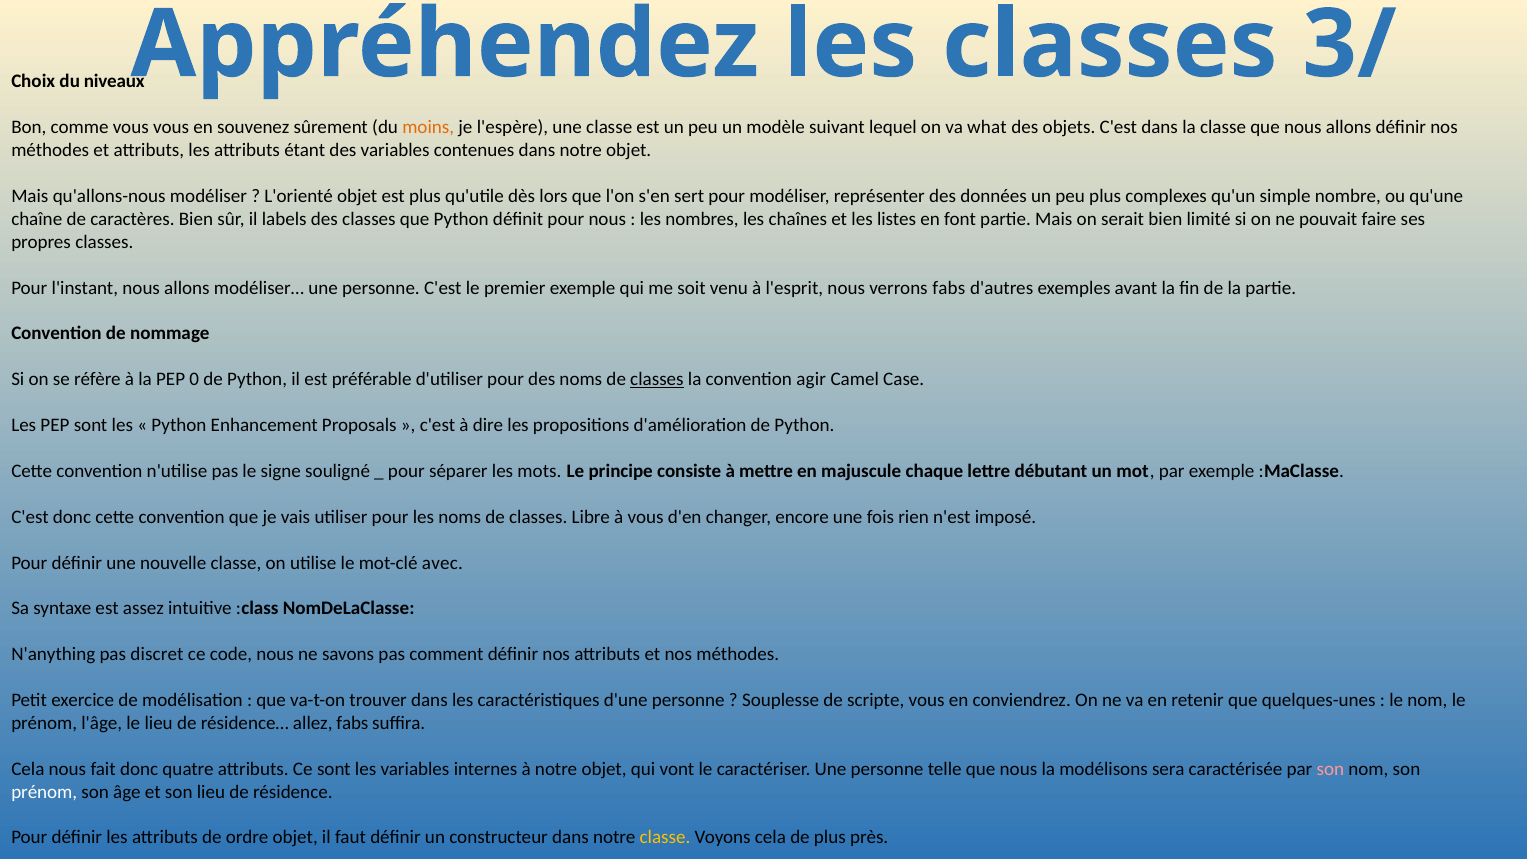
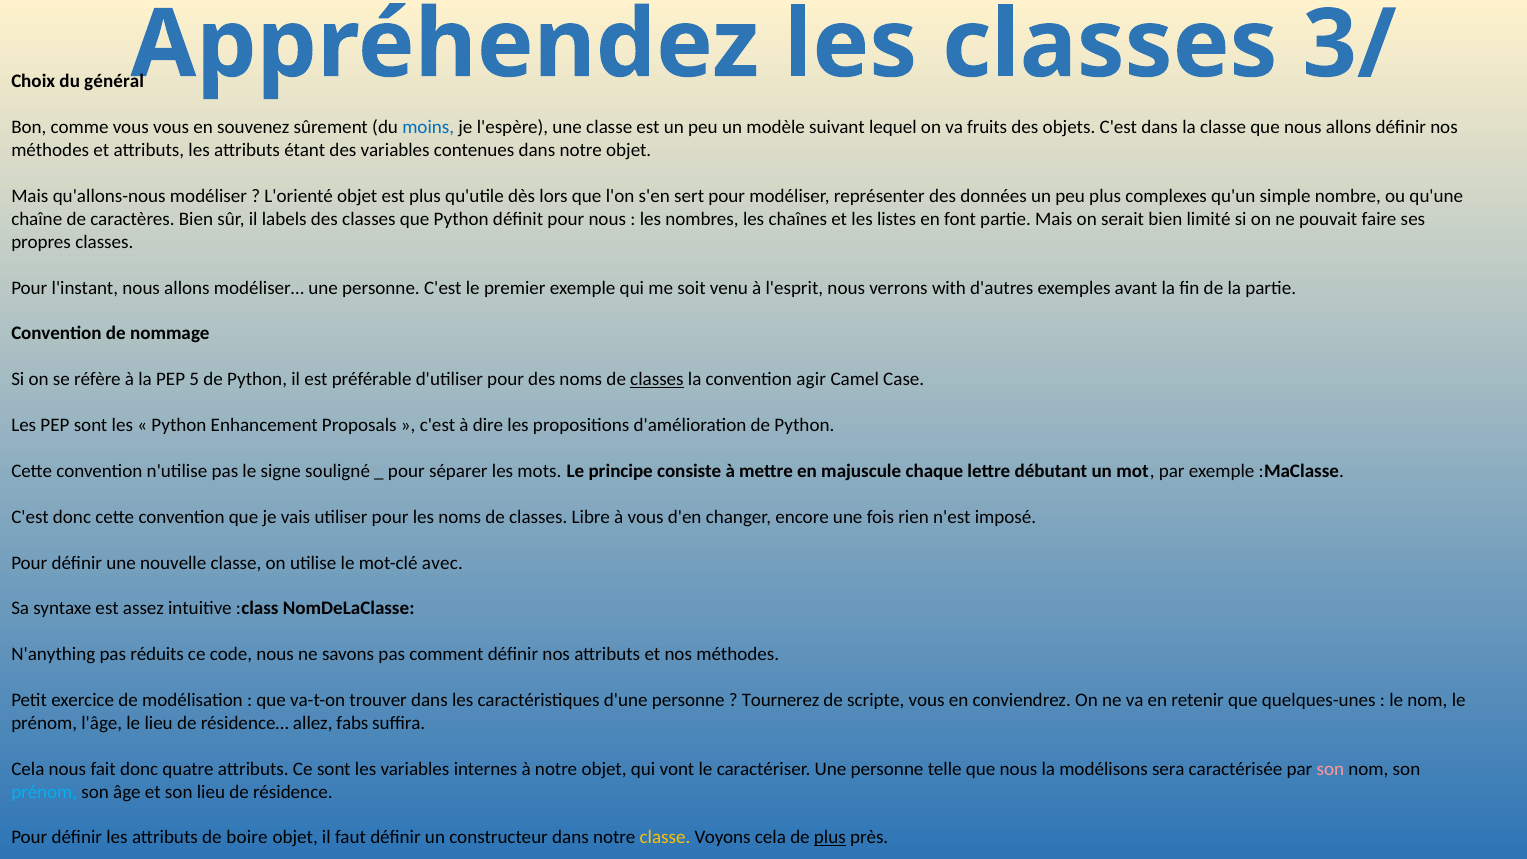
niveaux: niveaux -> général
moins colour: orange -> blue
what: what -> fruits
verrons fabs: fabs -> with
0: 0 -> 5
discret: discret -> réduits
Souplesse: Souplesse -> Tournerez
prénom at (44, 792) colour: white -> light blue
ordre: ordre -> boire
plus at (830, 838) underline: none -> present
